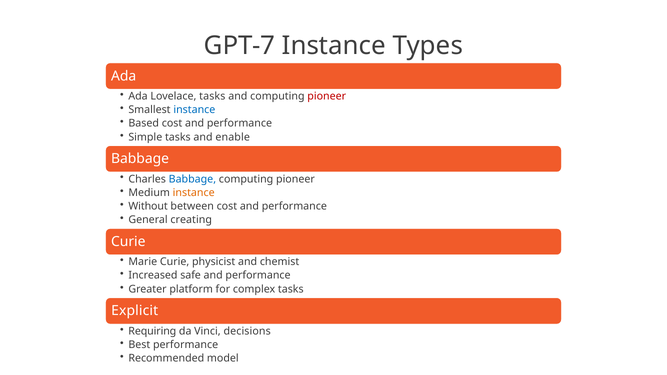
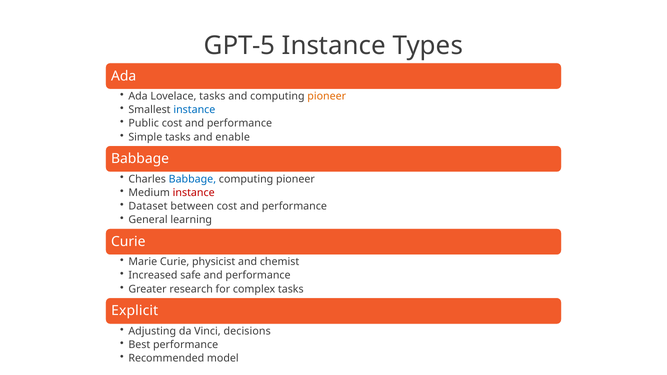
GPT-7: GPT-7 -> GPT-5
pioneer at (327, 96) colour: red -> orange
Based: Based -> Public
instance at (194, 193) colour: orange -> red
Without: Without -> Dataset
creating: creating -> learning
platform: platform -> research
Requiring: Requiring -> Adjusting
